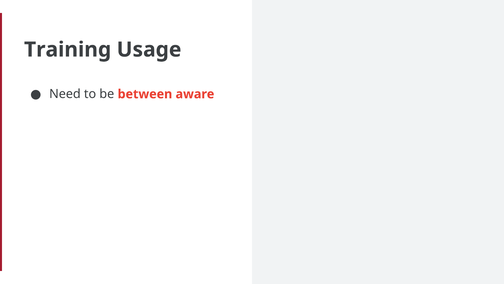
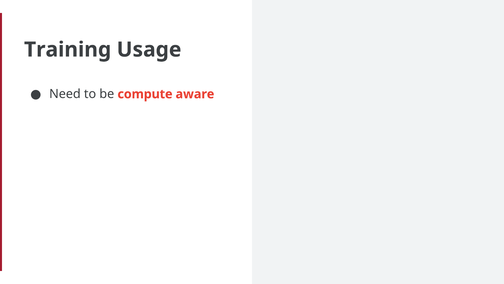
between: between -> compute
